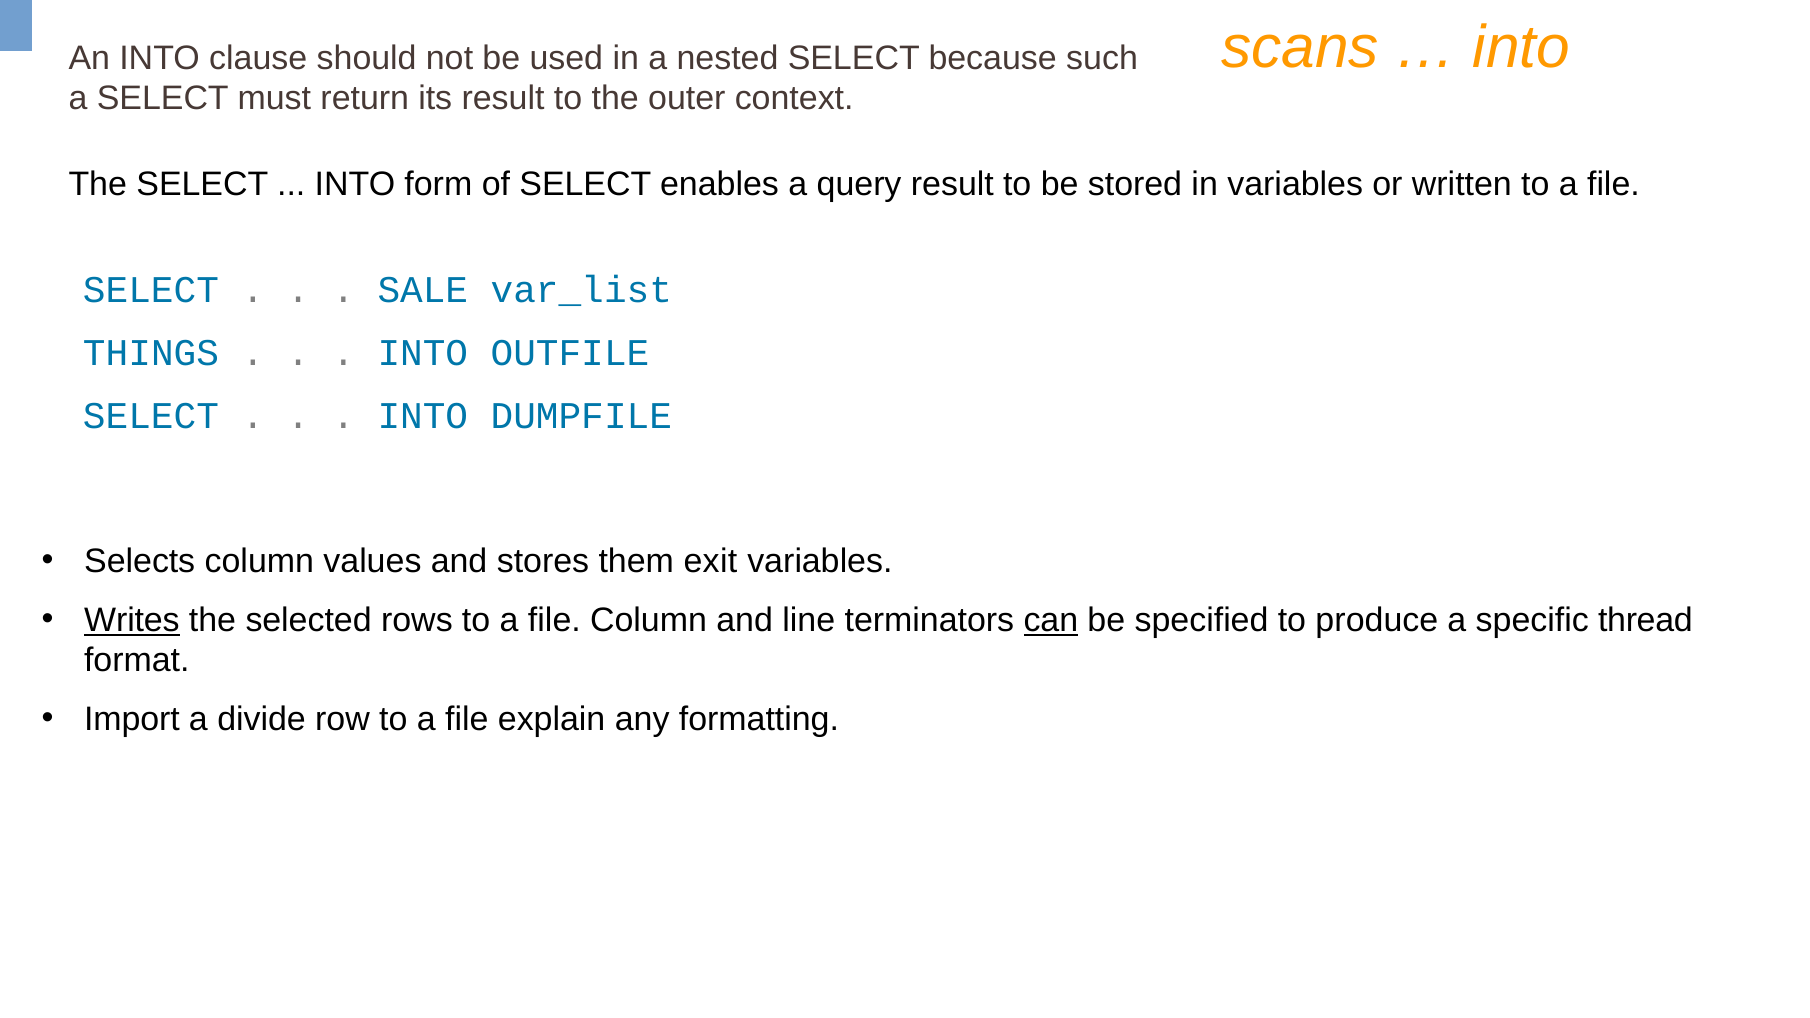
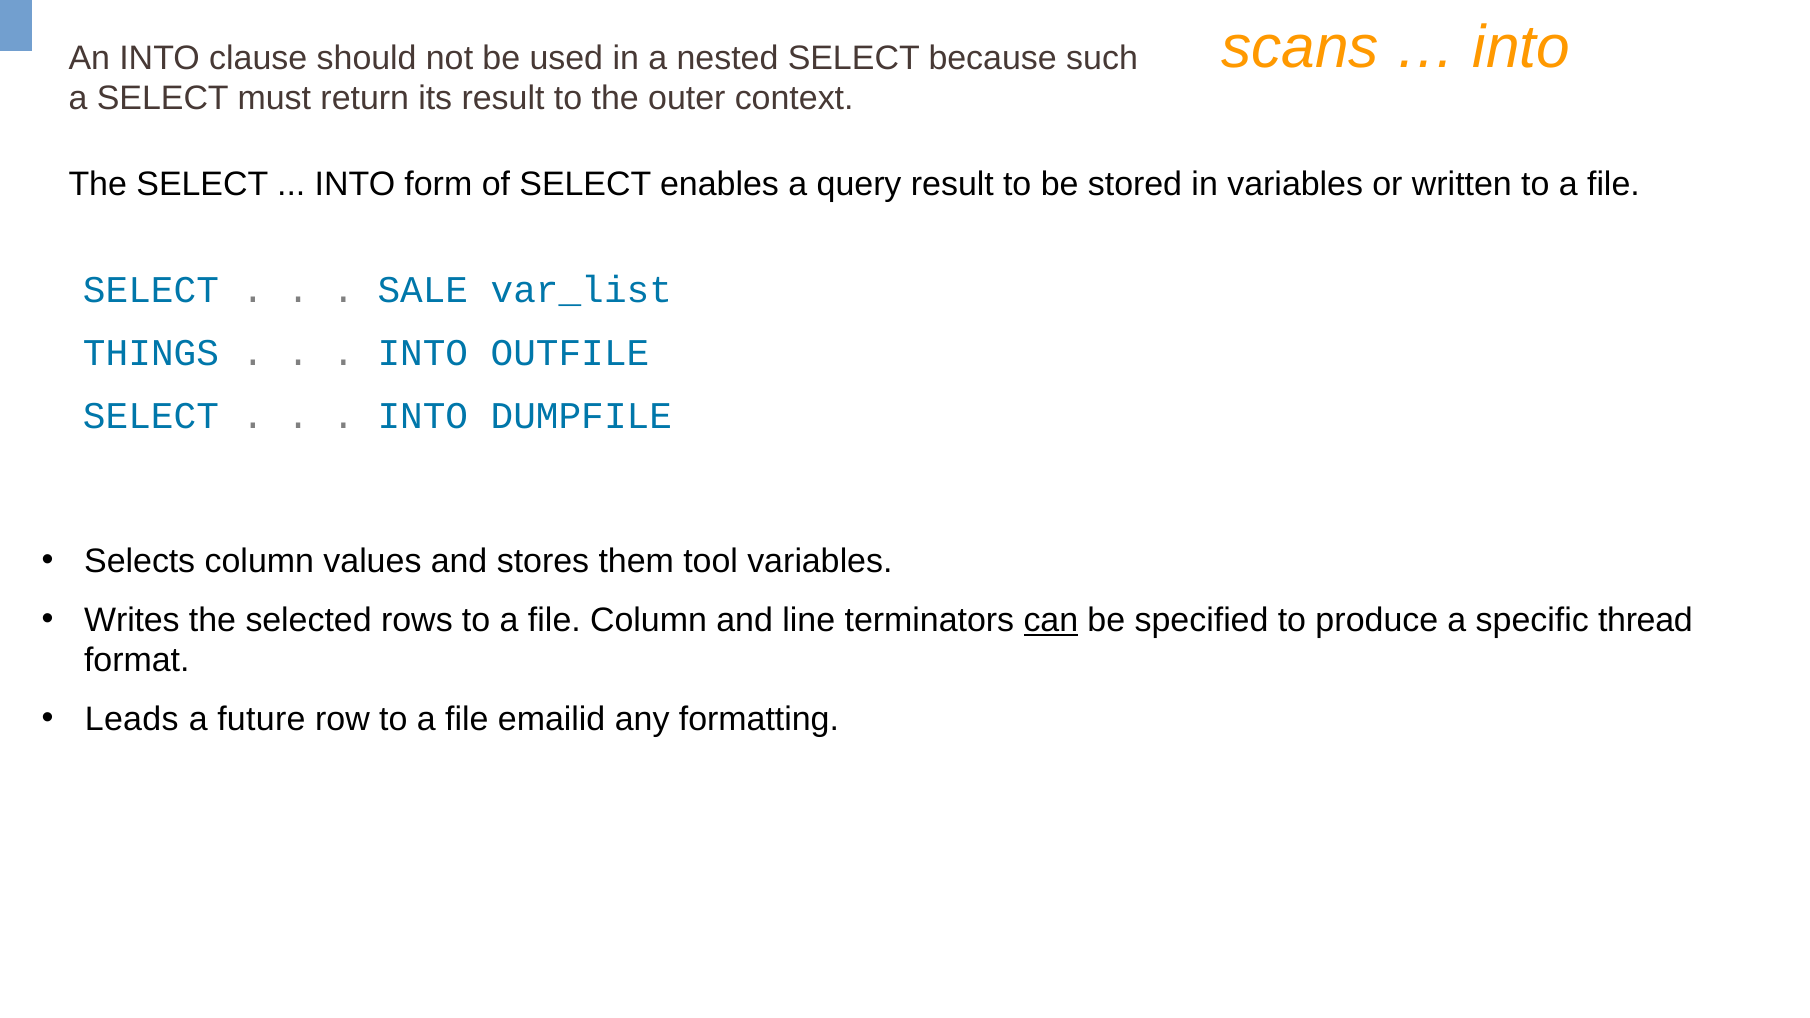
exit: exit -> tool
Writes underline: present -> none
Import: Import -> Leads
divide: divide -> future
explain: explain -> emailid
